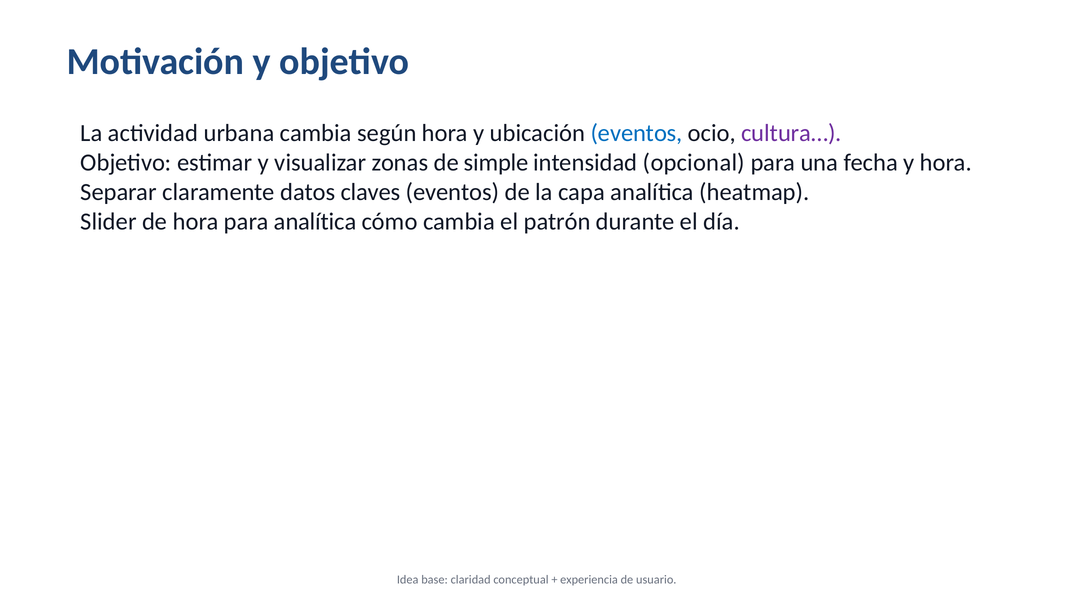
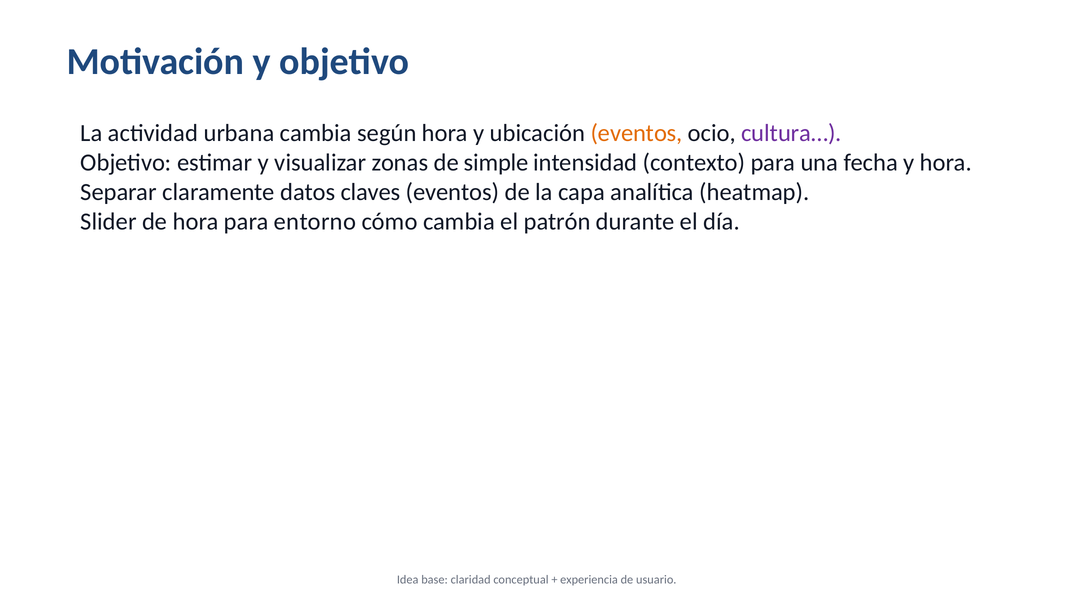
eventos at (637, 133) colour: blue -> orange
opcional: opcional -> contexto
para analítica: analítica -> entorno
